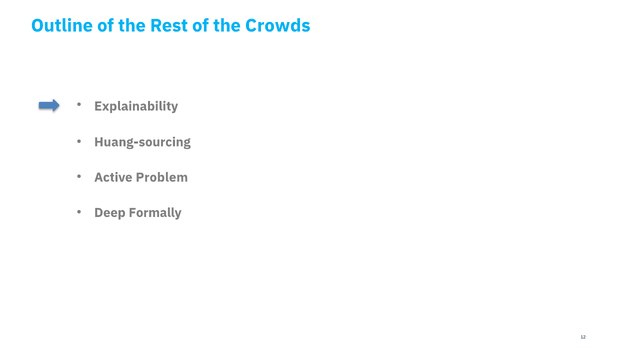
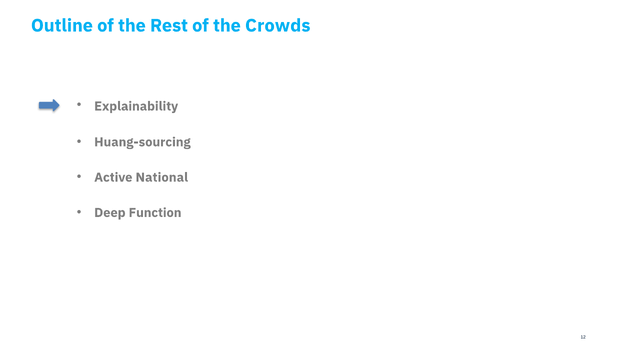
Problem: Problem -> National
Formally: Formally -> Function
